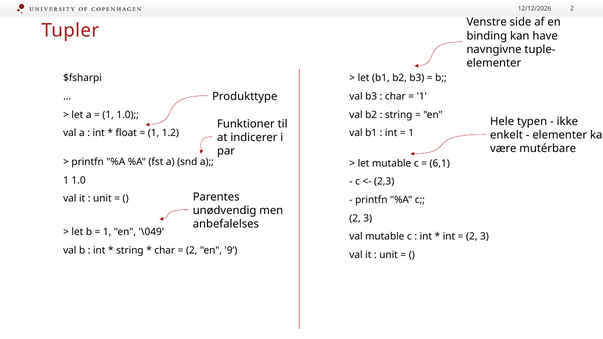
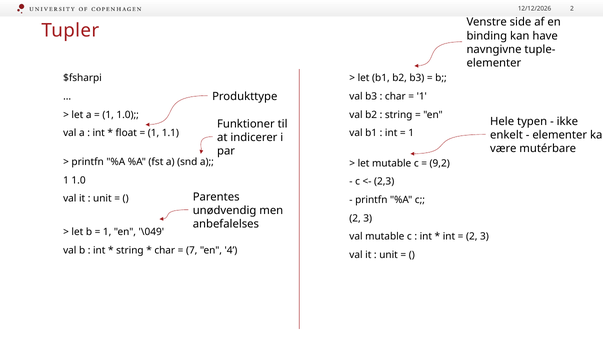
1.2: 1.2 -> 1.1
6,1: 6,1 -> 9,2
2 at (192, 250): 2 -> 7
9: 9 -> 4
